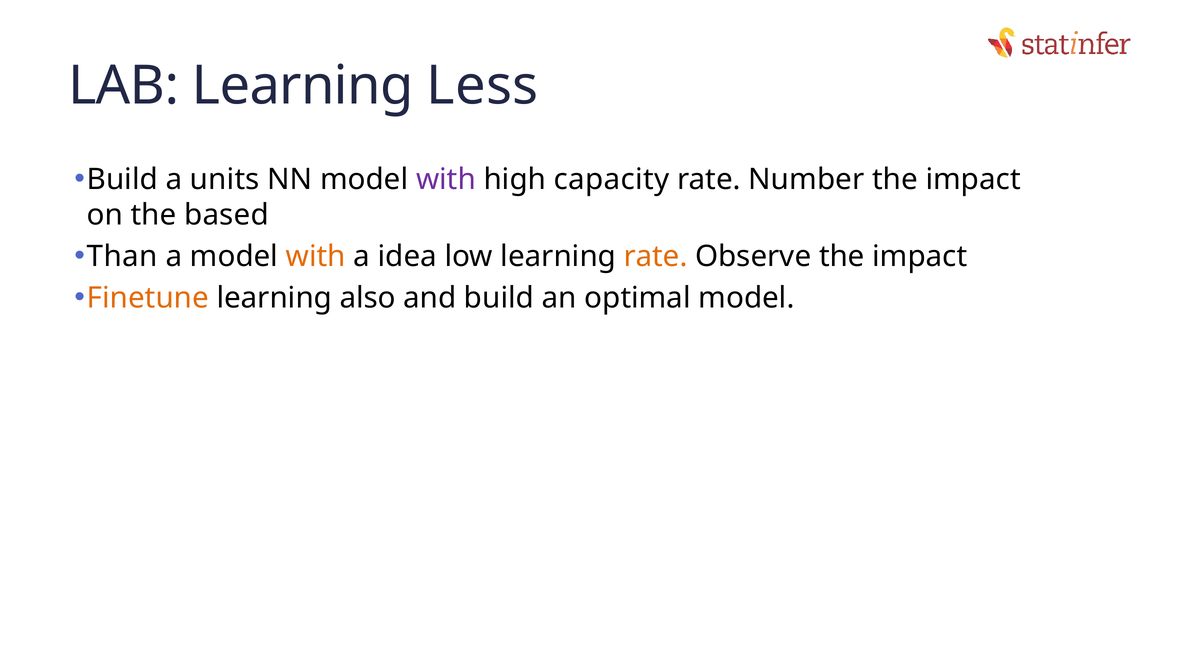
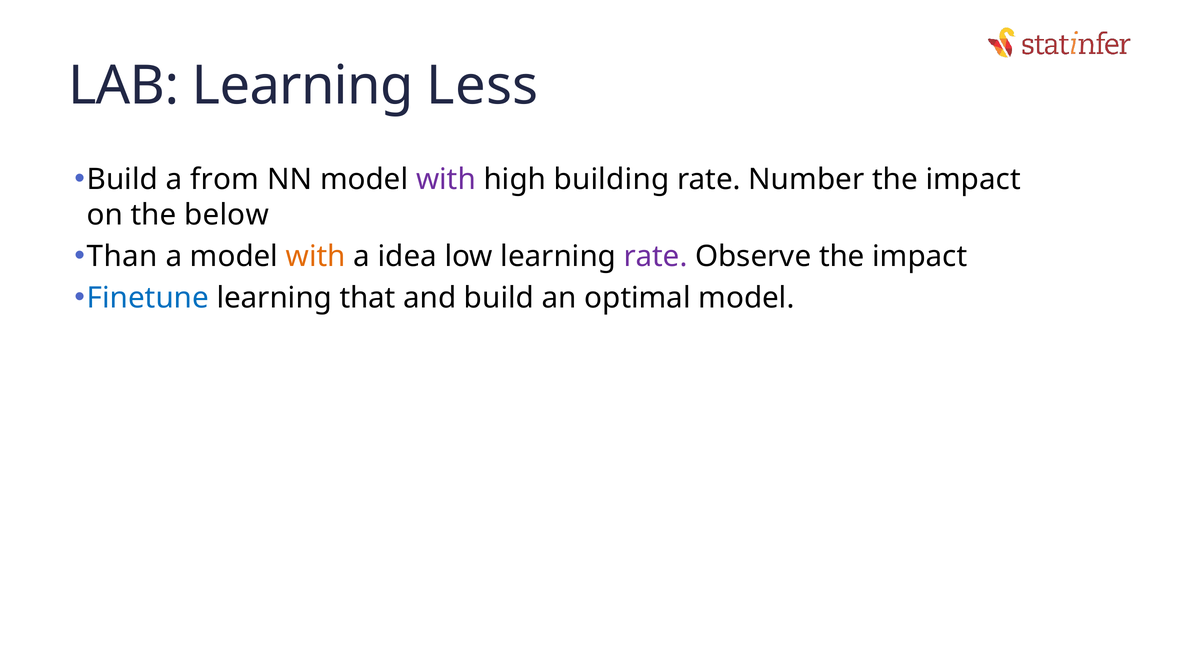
units: units -> from
capacity: capacity -> building
based: based -> below
rate at (656, 257) colour: orange -> purple
Finetune colour: orange -> blue
also: also -> that
